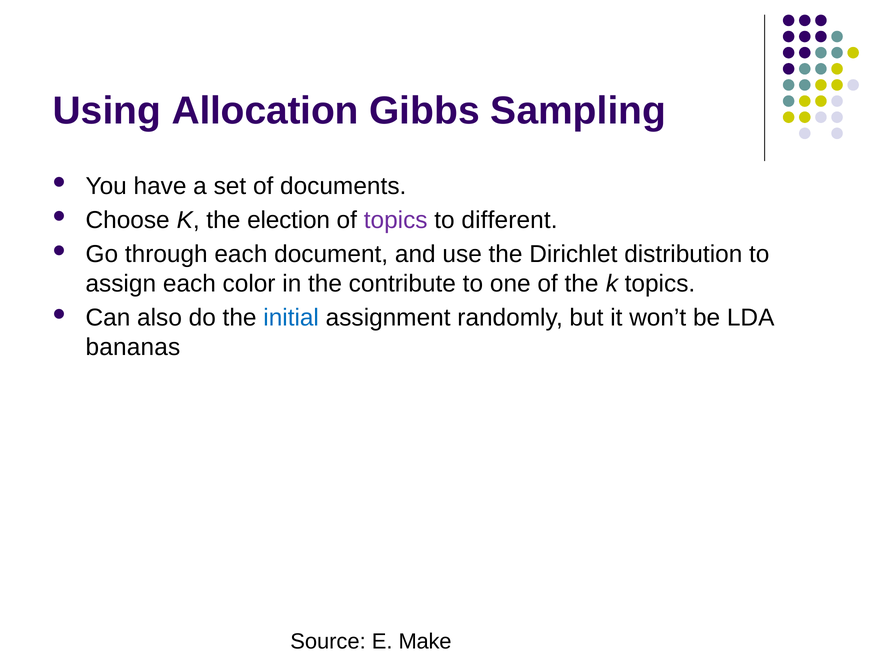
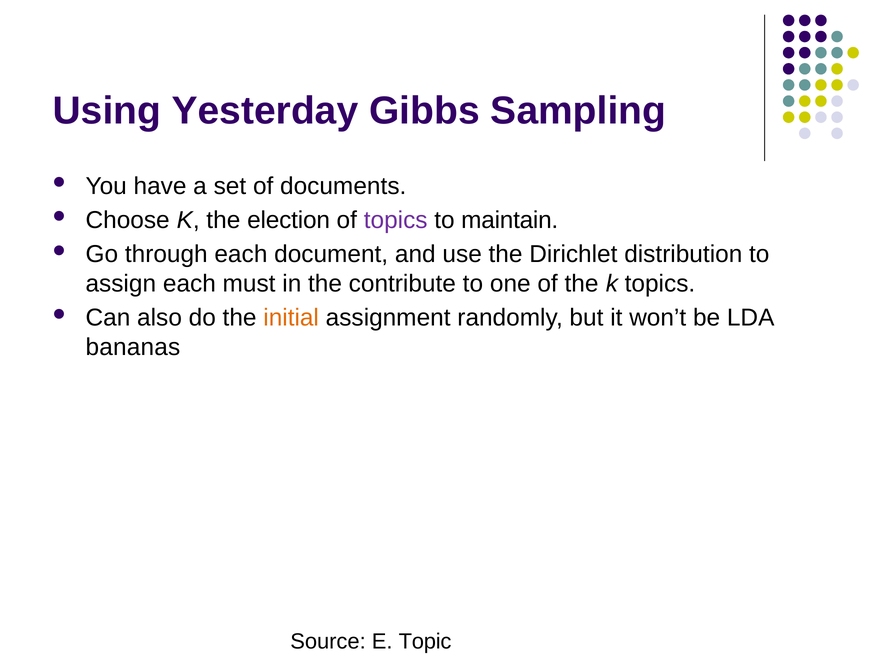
Allocation: Allocation -> Yesterday
different: different -> maintain
color: color -> must
initial colour: blue -> orange
Make: Make -> Topic
